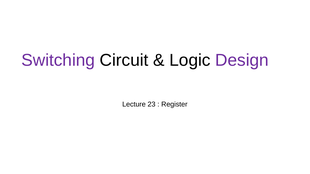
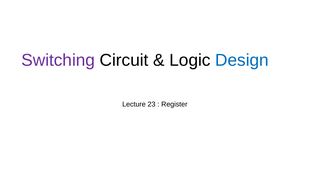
Design colour: purple -> blue
